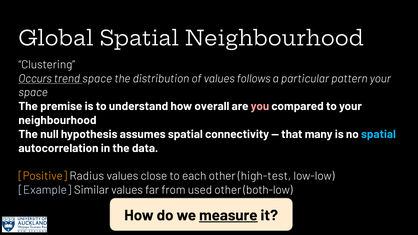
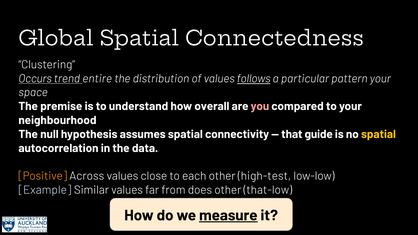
Spatial Neighbourhood: Neighbourhood -> Connectedness
trend space: space -> entire
follows underline: none -> present
many: many -> guide
spatial at (379, 134) colour: light blue -> yellow
Radius: Radius -> Across
used: used -> does
both-low: both-low -> that-low
